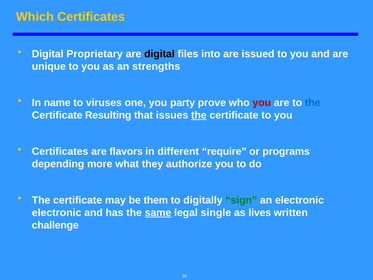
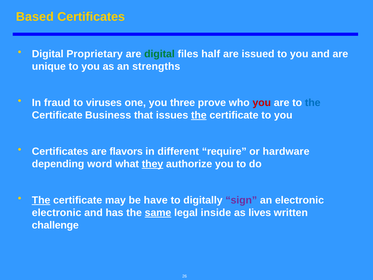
Which: Which -> Based
digital at (159, 54) colour: black -> green
into: into -> half
name: name -> fraud
party: party -> three
Resulting: Resulting -> Business
programs: programs -> hardware
more: more -> word
they underline: none -> present
The at (41, 200) underline: none -> present
them: them -> have
sign colour: green -> purple
single: single -> inside
